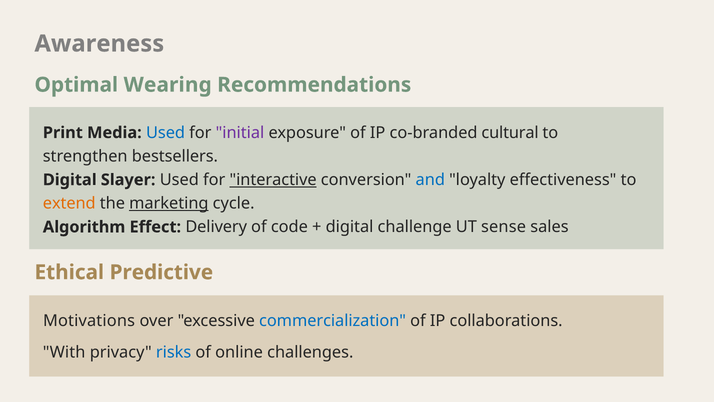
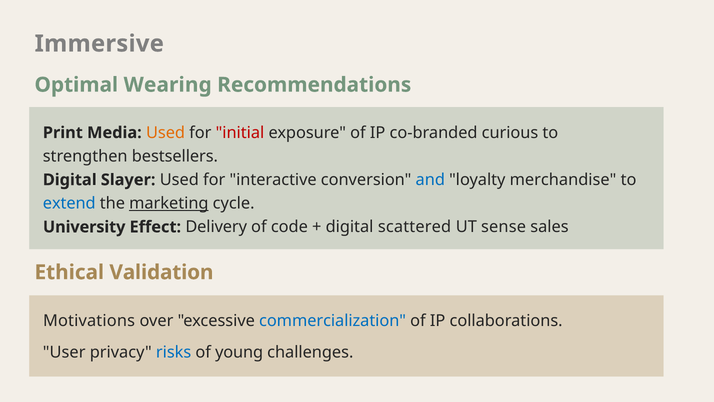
Awareness: Awareness -> Immersive
Used at (166, 133) colour: blue -> orange
initial colour: purple -> red
cultural: cultural -> curious
interactive underline: present -> none
effectiveness: effectiveness -> merchandise
extend colour: orange -> blue
Algorithm: Algorithm -> University
challenge: challenge -> scattered
Predictive: Predictive -> Validation
With: With -> User
online: online -> young
